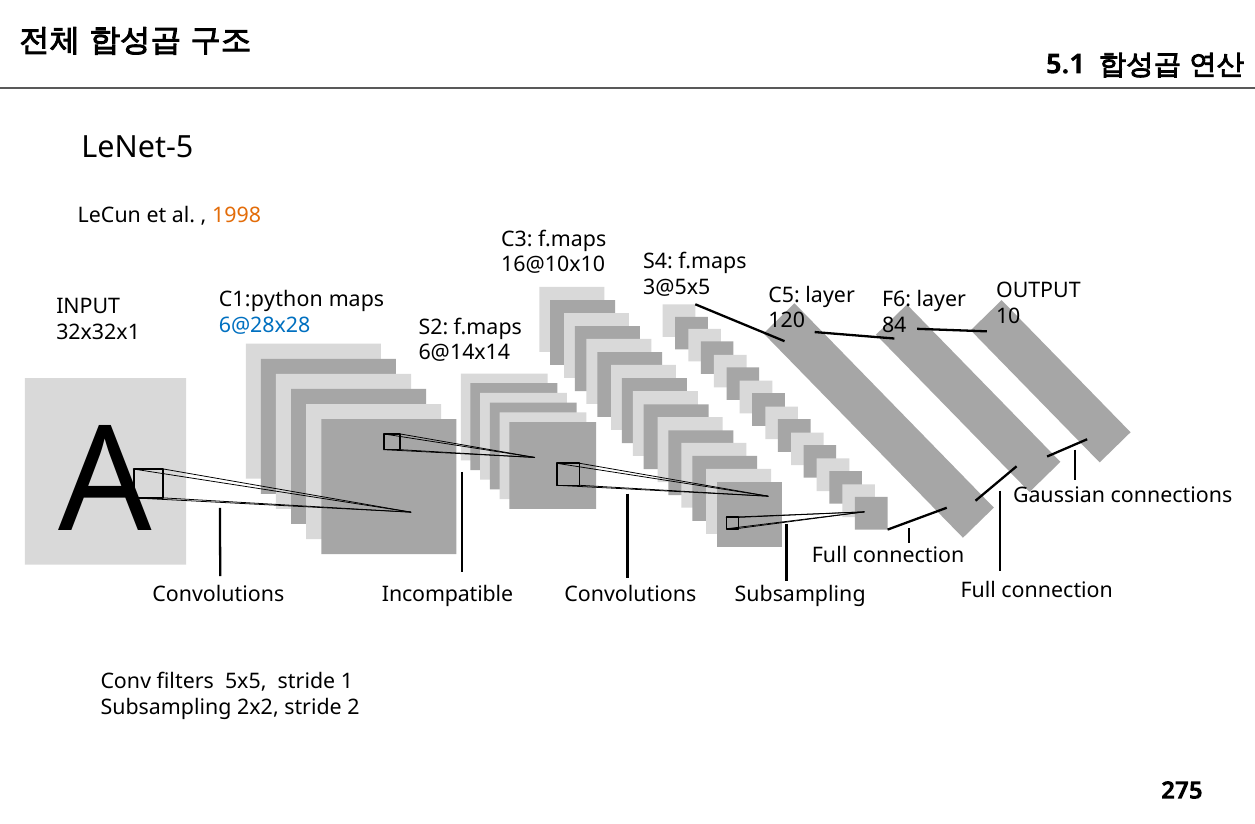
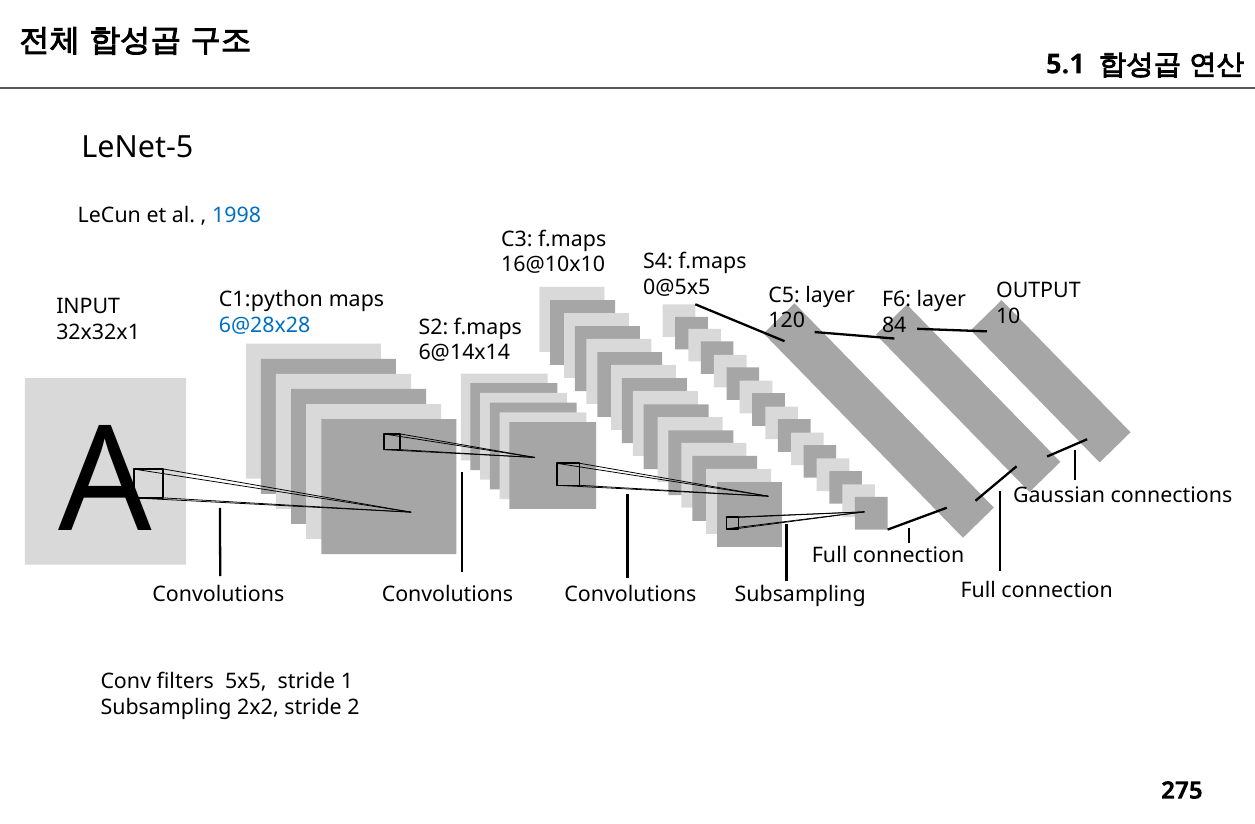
1998 colour: orange -> blue
3@5x5: 3@5x5 -> 0@5x5
Incompatible at (448, 595): Incompatible -> Convolutions
